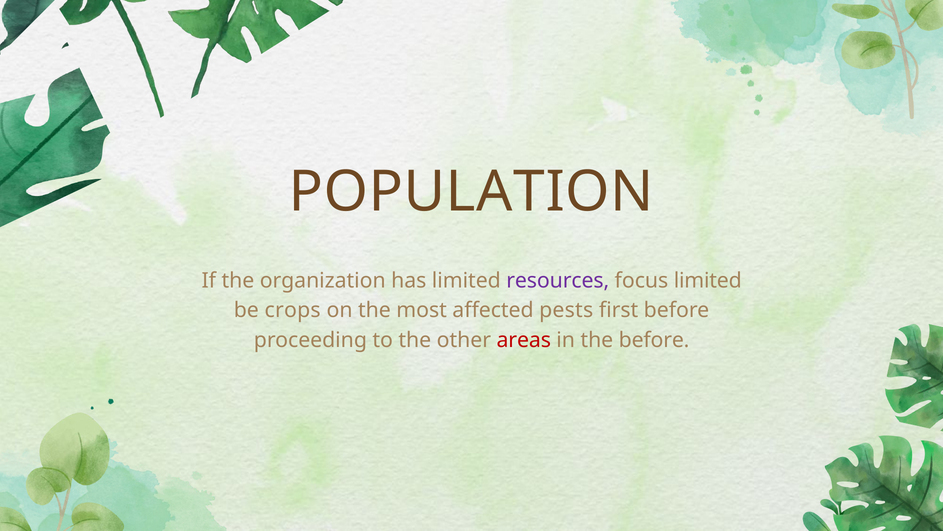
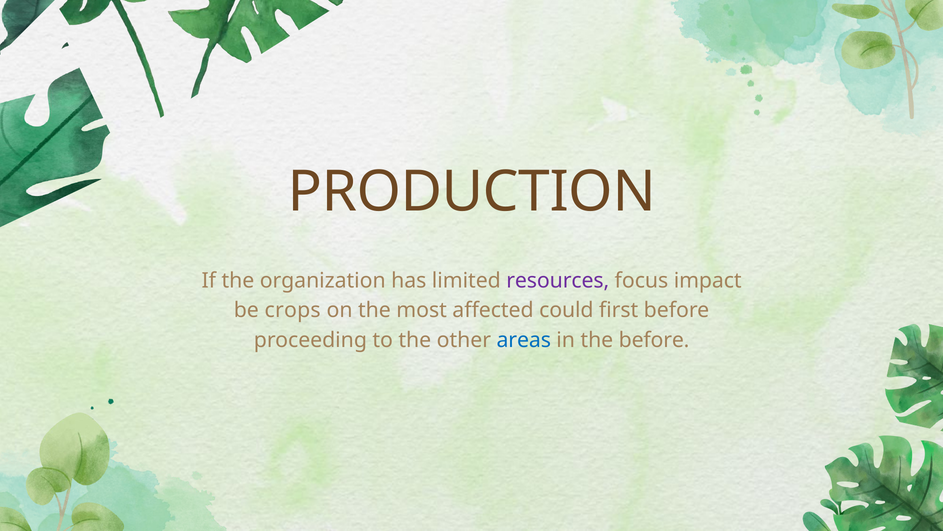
POPULATION: POPULATION -> PRODUCTION
focus limited: limited -> impact
pests: pests -> could
areas colour: red -> blue
